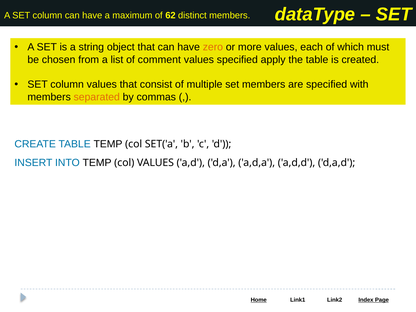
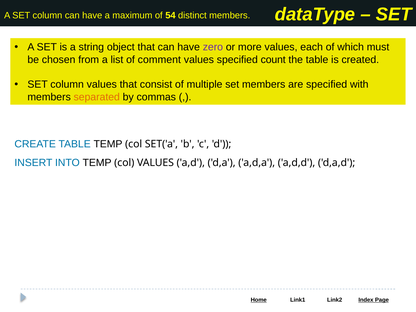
62: 62 -> 54
zero colour: orange -> purple
apply: apply -> count
